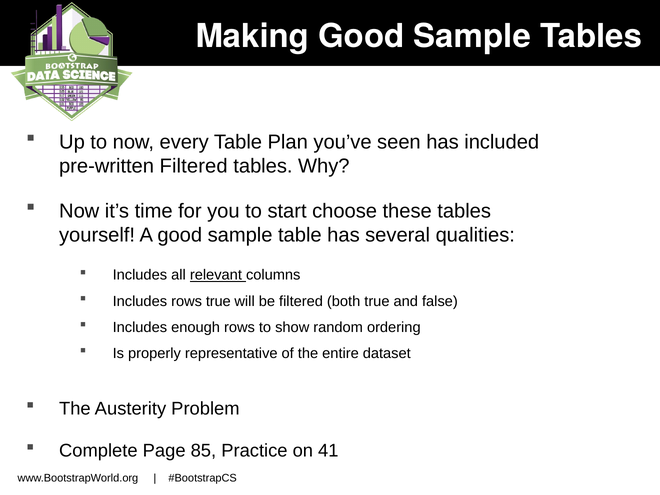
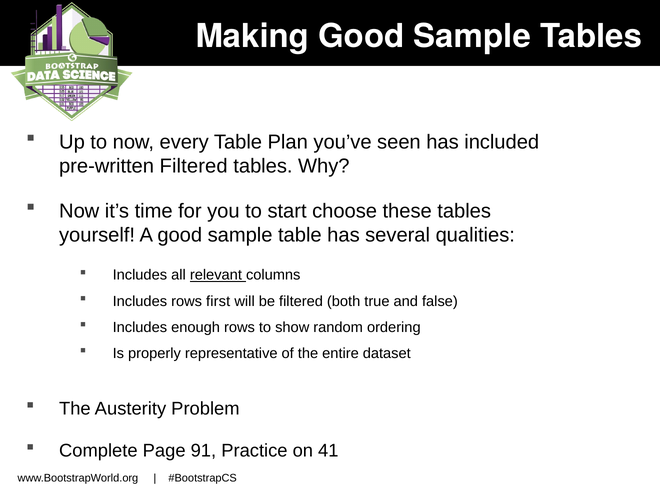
rows true: true -> first
85: 85 -> 91
